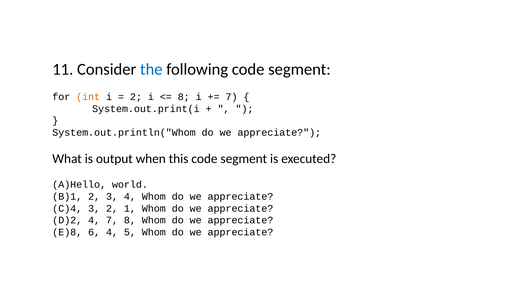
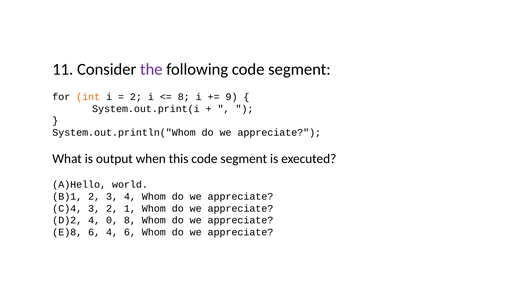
the colour: blue -> purple
7 at (232, 97): 7 -> 9
4 7: 7 -> 0
4 5: 5 -> 6
